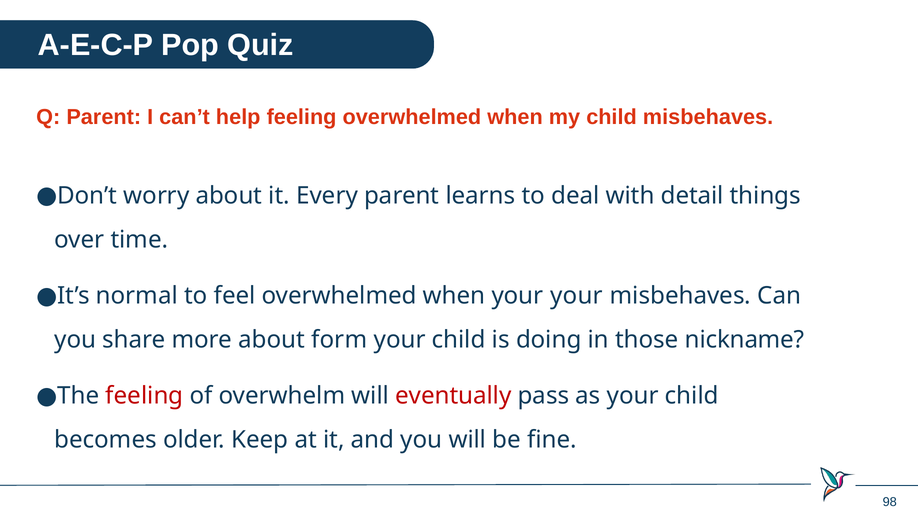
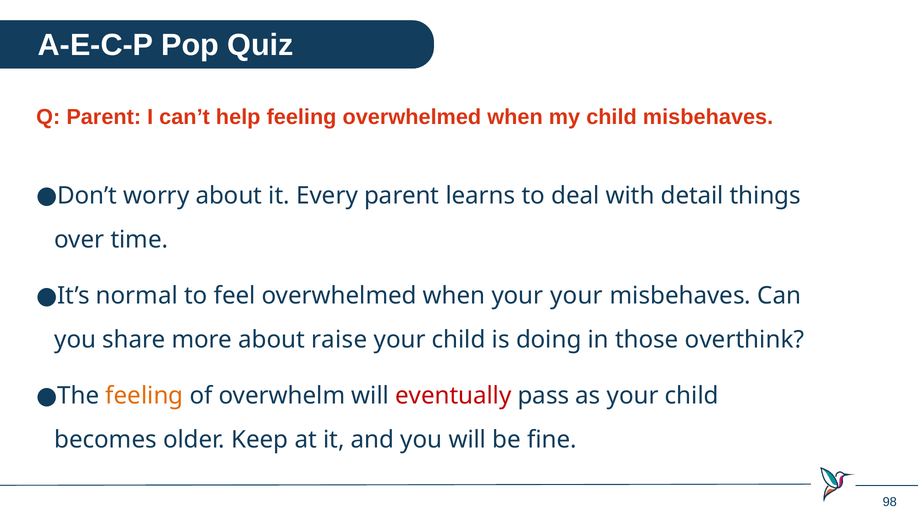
form: form -> raise
nickname: nickname -> overthink
feeling at (144, 395) colour: red -> orange
